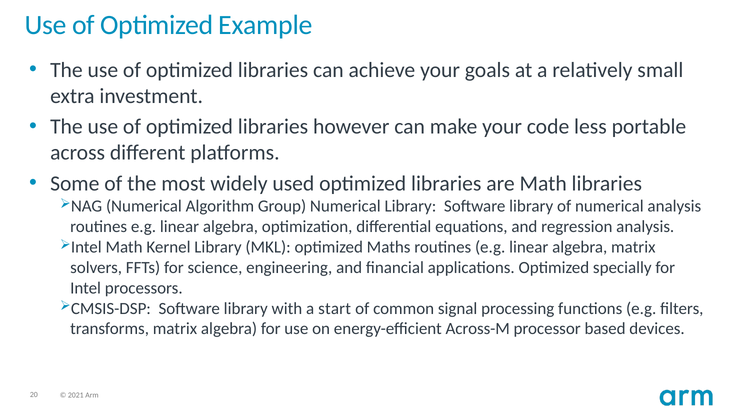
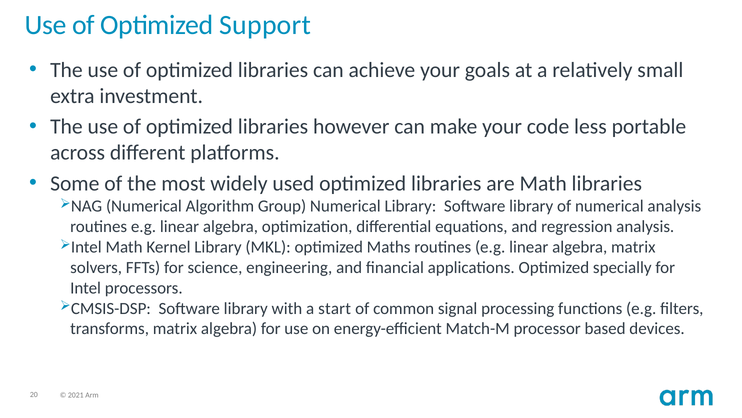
Example: Example -> Support
Across-M: Across-M -> Match-M
